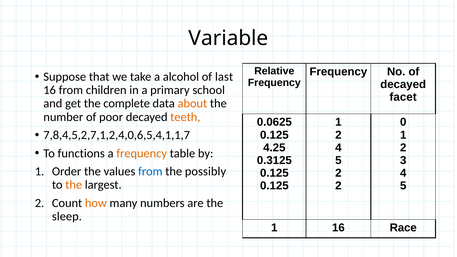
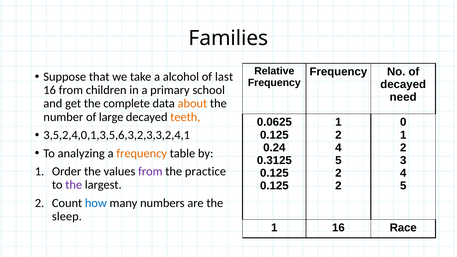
Variable: Variable -> Families
facet: facet -> need
poor: poor -> large
7,8,4,5,2,7,1,2,4,0,6,5,4,1,1,7: 7,8,4,5,2,7,1,2,4,0,6,5,4,1,1,7 -> 3,5,2,4,0,1,3,5,6,3,2,3,3,2,4,1
4.25: 4.25 -> 0.24
functions: functions -> analyzing
from at (150, 171) colour: blue -> purple
possibly: possibly -> practice
the at (74, 185) colour: orange -> purple
how colour: orange -> blue
